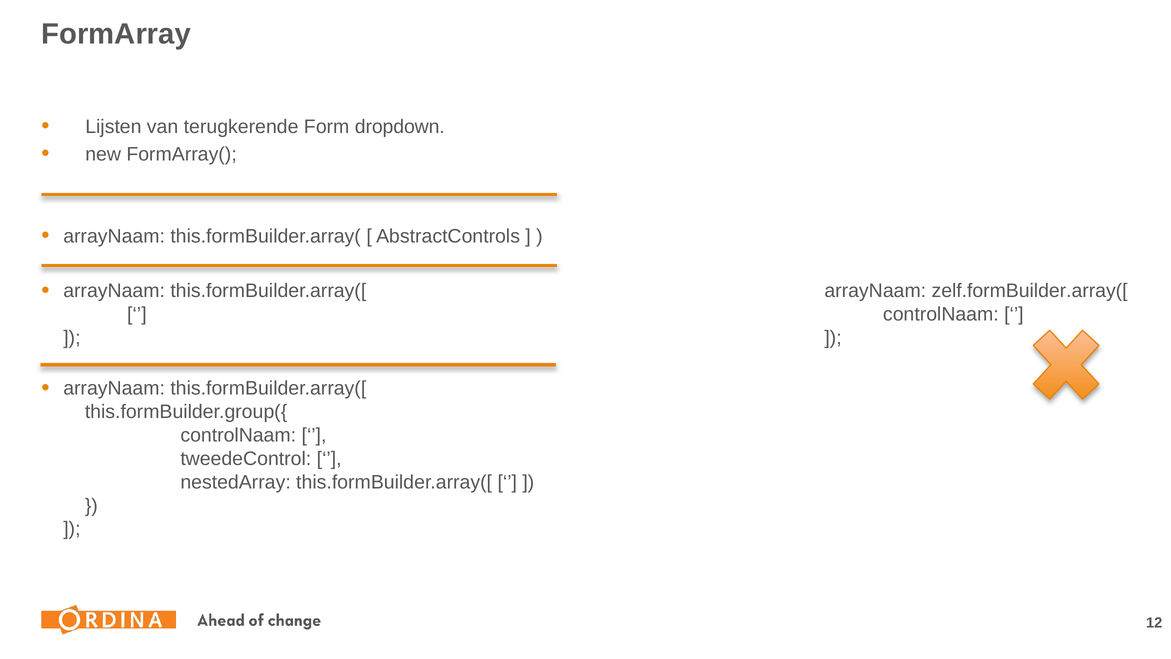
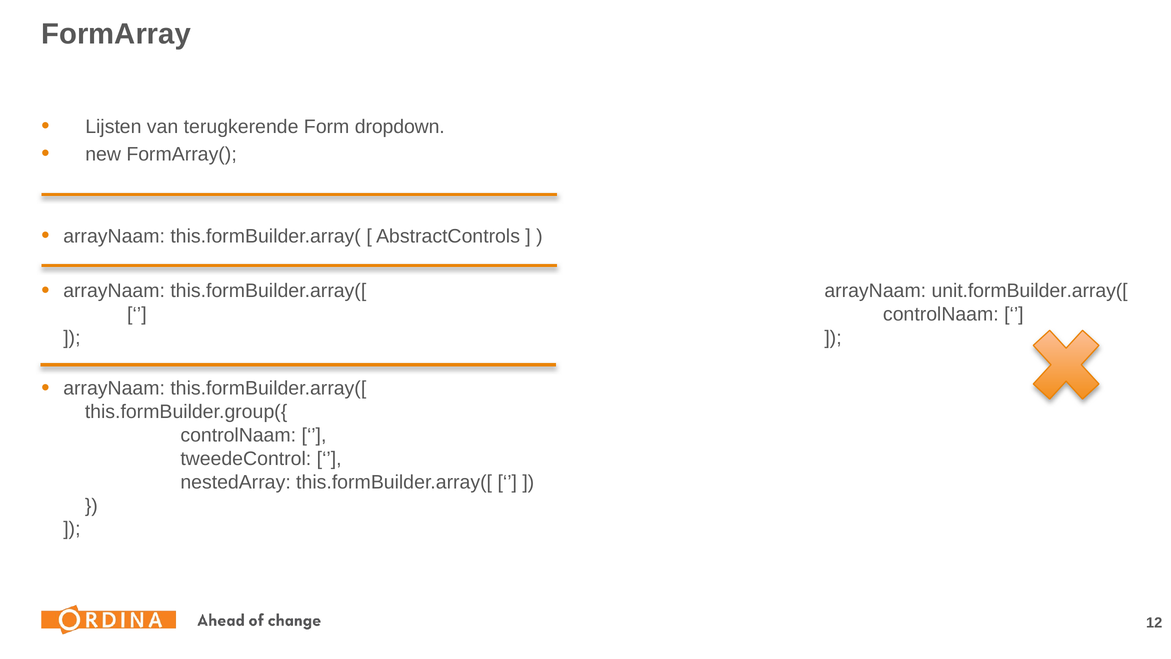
zelf.formBuilder.array([: zelf.formBuilder.array([ -> unit.formBuilder.array([
